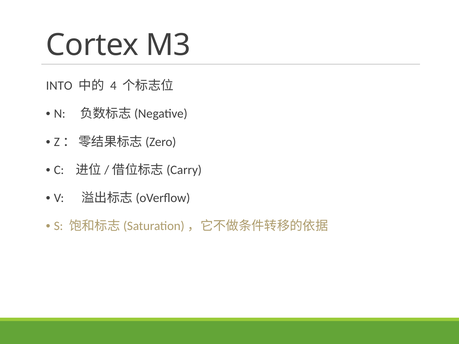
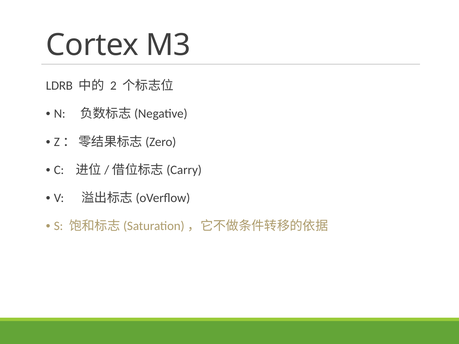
INTO: INTO -> LDRB
4: 4 -> 2
